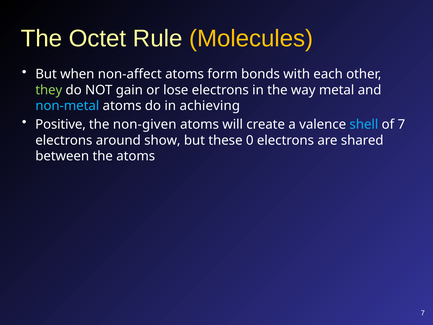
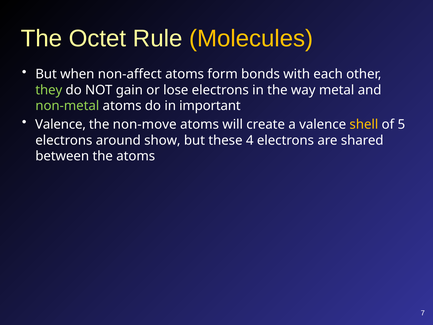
non-metal colour: light blue -> light green
achieving: achieving -> important
Positive at (61, 124): Positive -> Valence
non-given: non-given -> non-move
shell colour: light blue -> yellow
of 7: 7 -> 5
0: 0 -> 4
